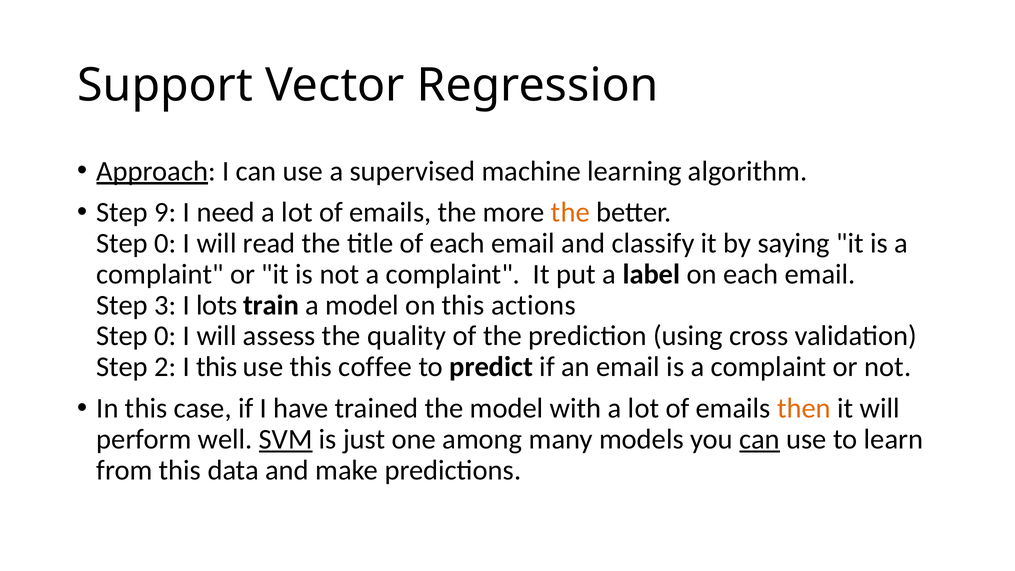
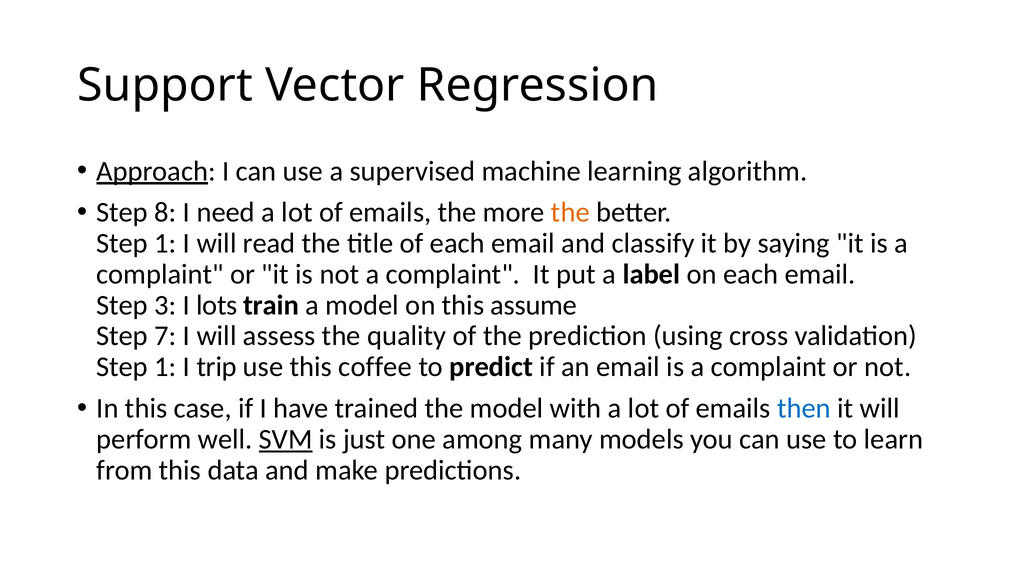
9: 9 -> 8
0 at (165, 243): 0 -> 1
actions: actions -> assume
0 at (165, 336): 0 -> 7
2 at (165, 367): 2 -> 1
I this: this -> trip
then colour: orange -> blue
can at (760, 439) underline: present -> none
